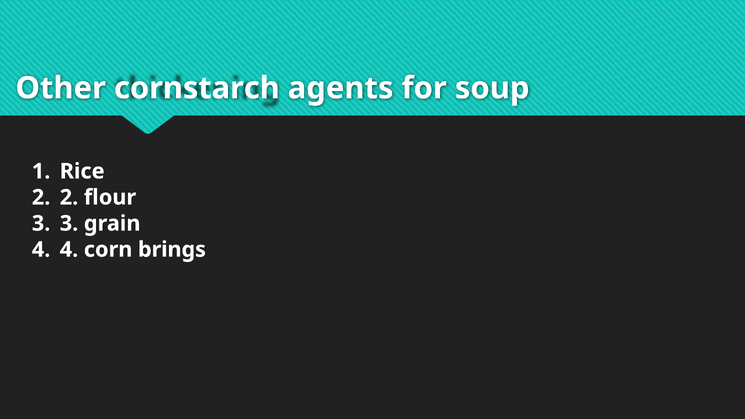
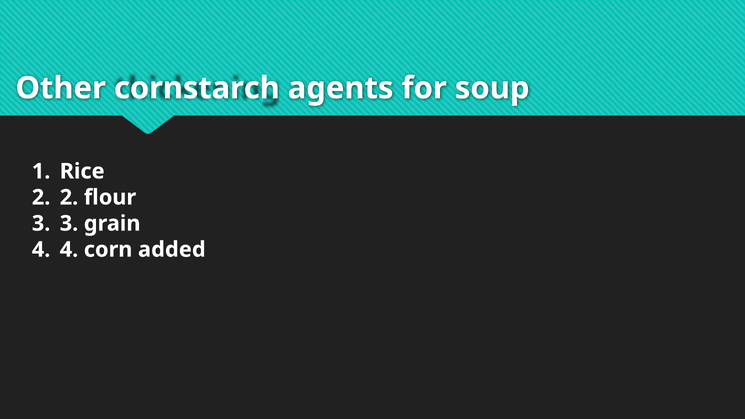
brings: brings -> added
